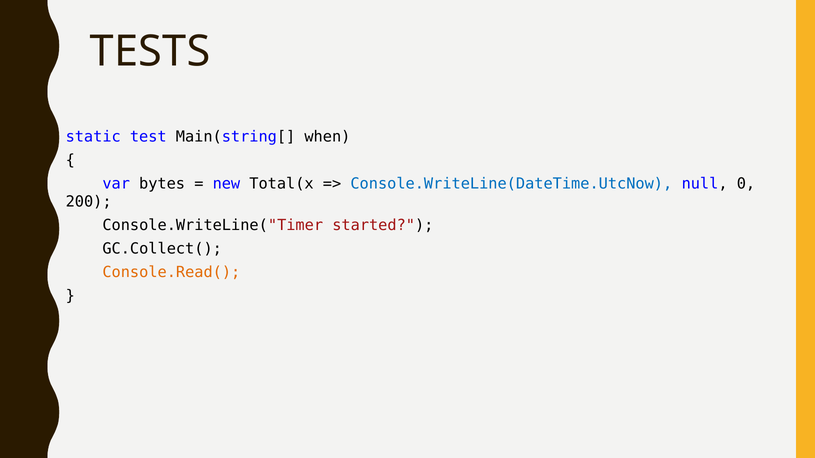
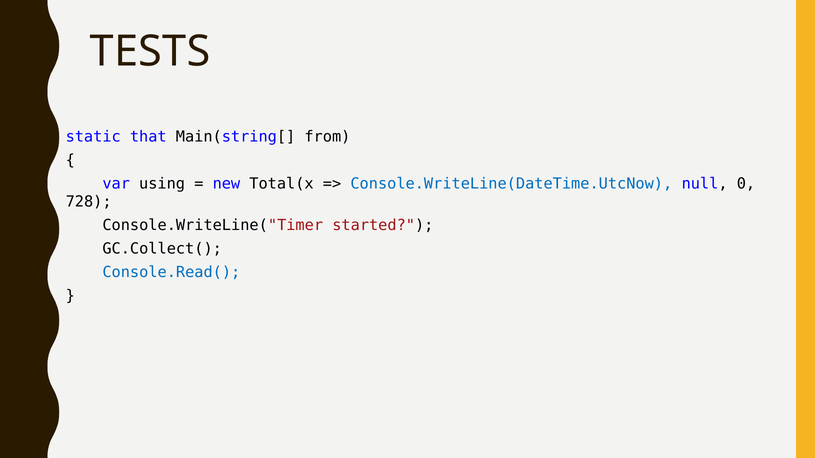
test: test -> that
when: when -> from
bytes: bytes -> using
200: 200 -> 728
Console.Read( colour: orange -> blue
